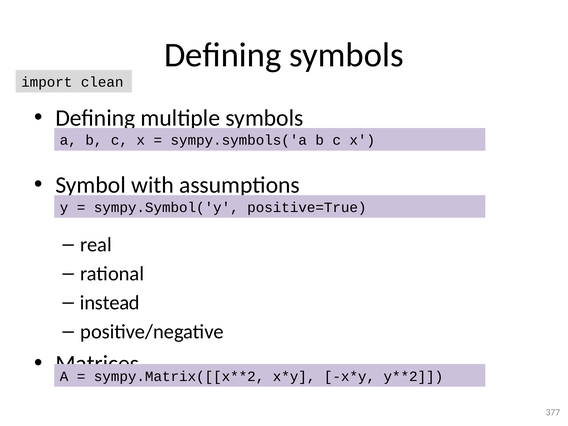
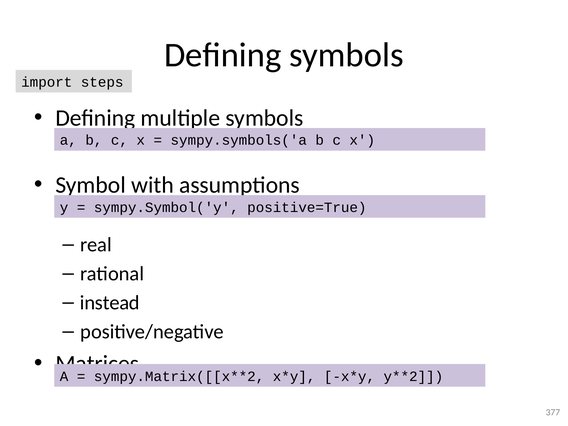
clean: clean -> steps
